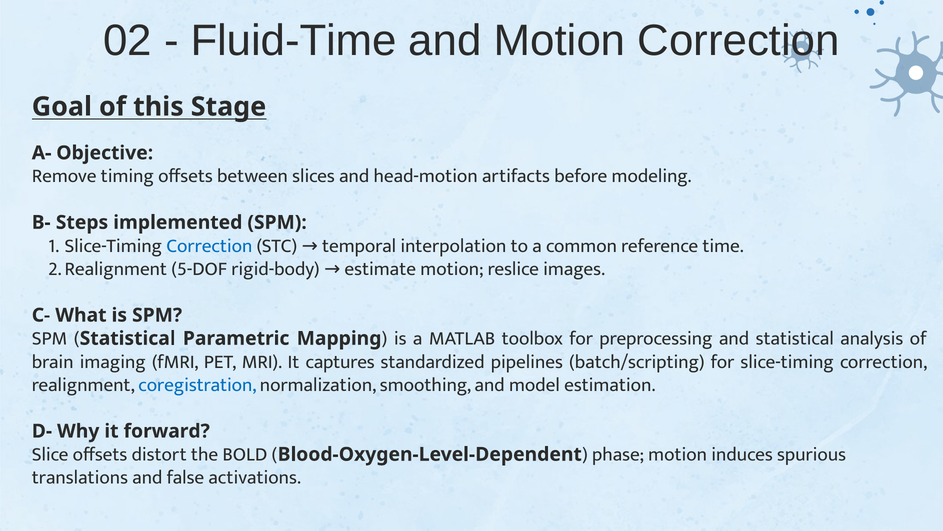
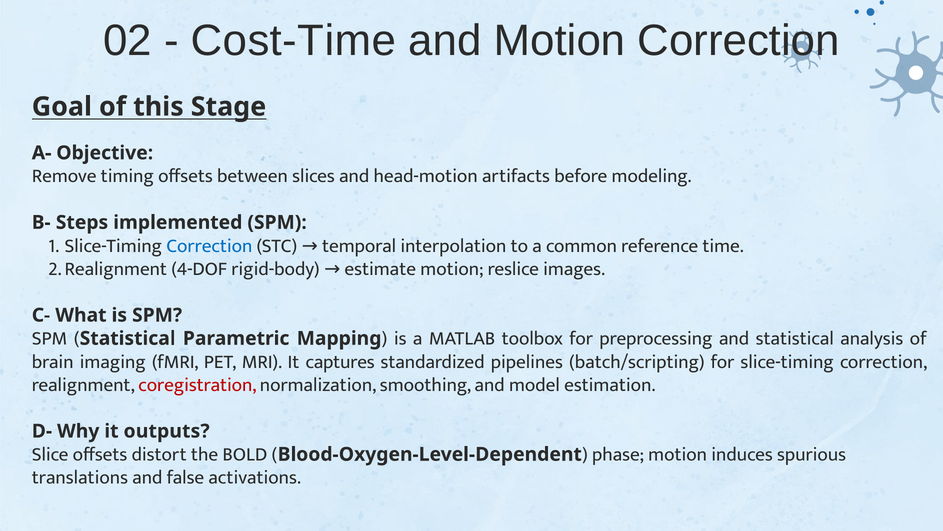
Fluid-Time: Fluid-Time -> Cost-Time
5-DOF: 5-DOF -> 4-DOF
coregistration colour: blue -> red
forward: forward -> outputs
